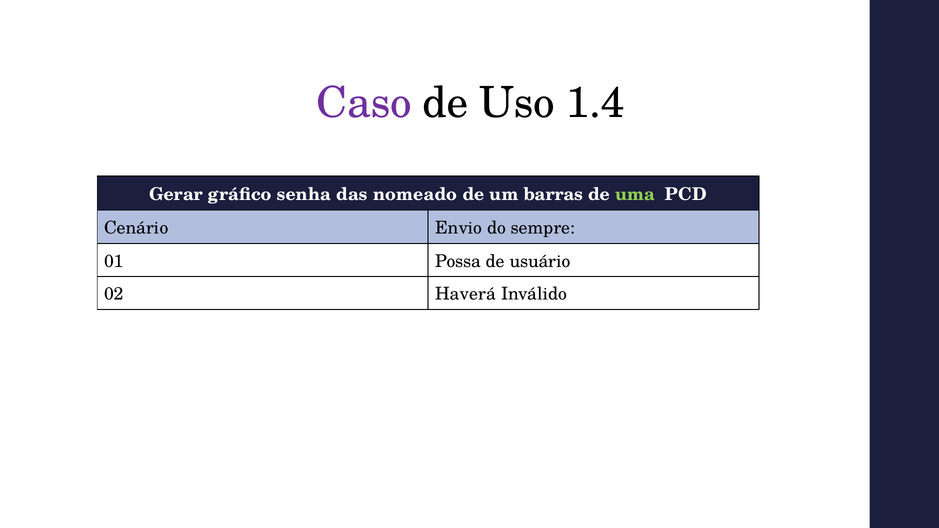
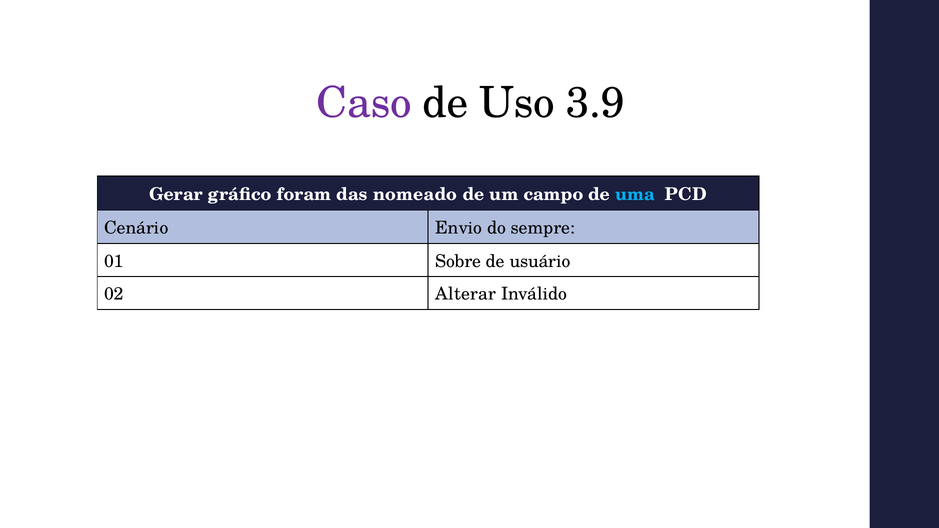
1.4: 1.4 -> 3.9
senha: senha -> foram
barras: barras -> campo
uma colour: light green -> light blue
Possa: Possa -> Sobre
Haverá: Haverá -> Alterar
